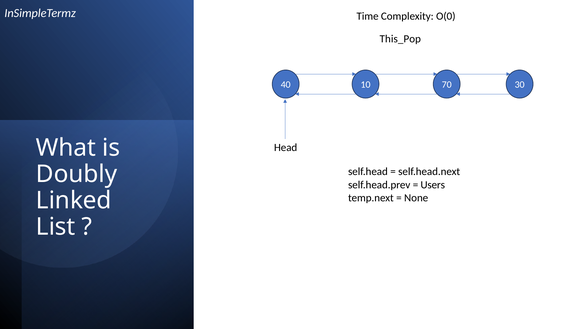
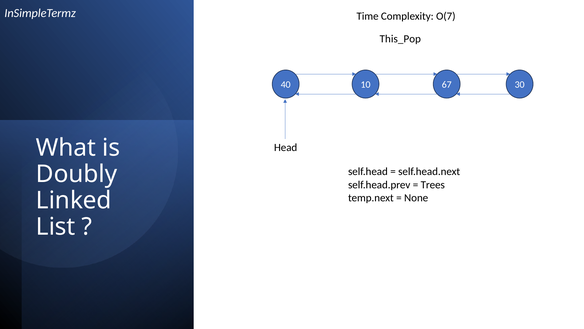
O(0: O(0 -> O(7
70: 70 -> 67
Users: Users -> Trees
